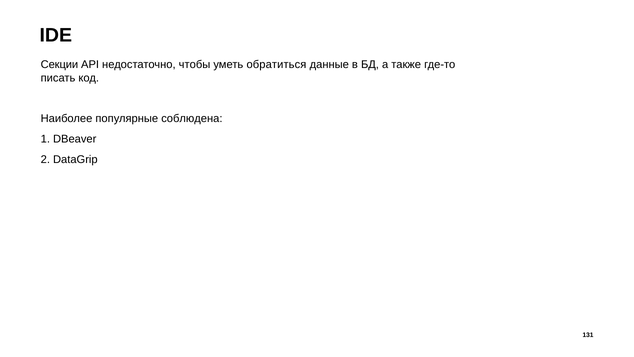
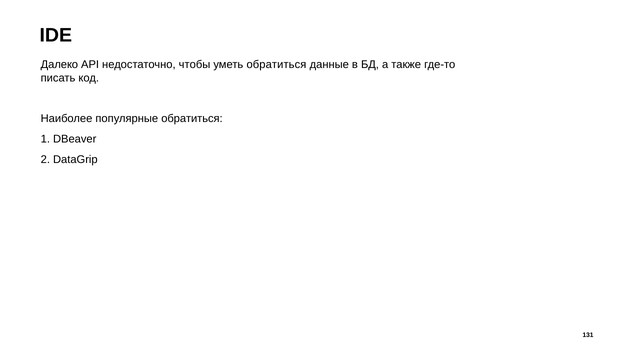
Секции: Секции -> Далеко
популярные соблюдена: соблюдена -> обратиться
